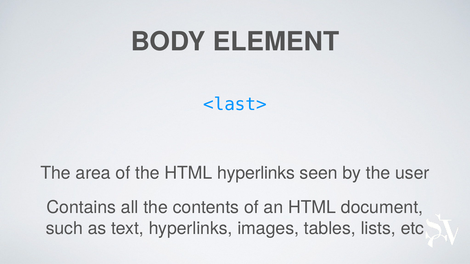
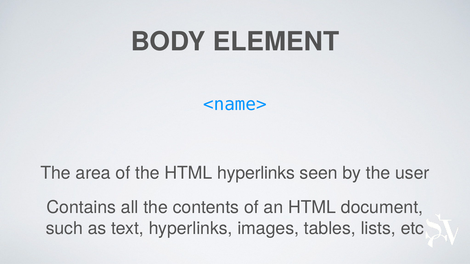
<last>: <last> -> <name>
